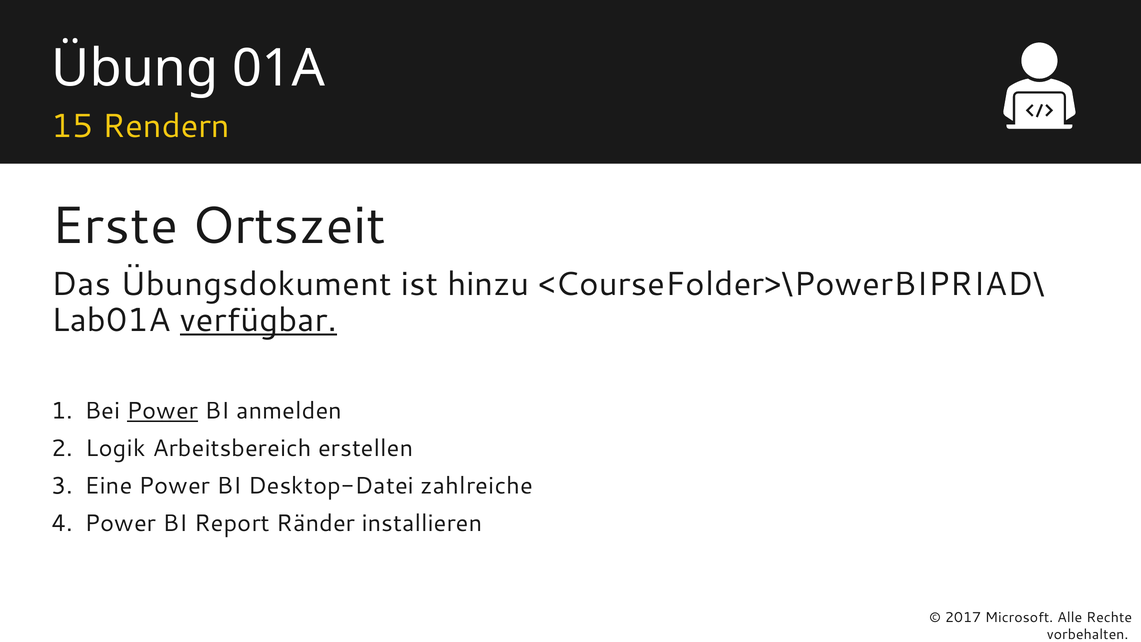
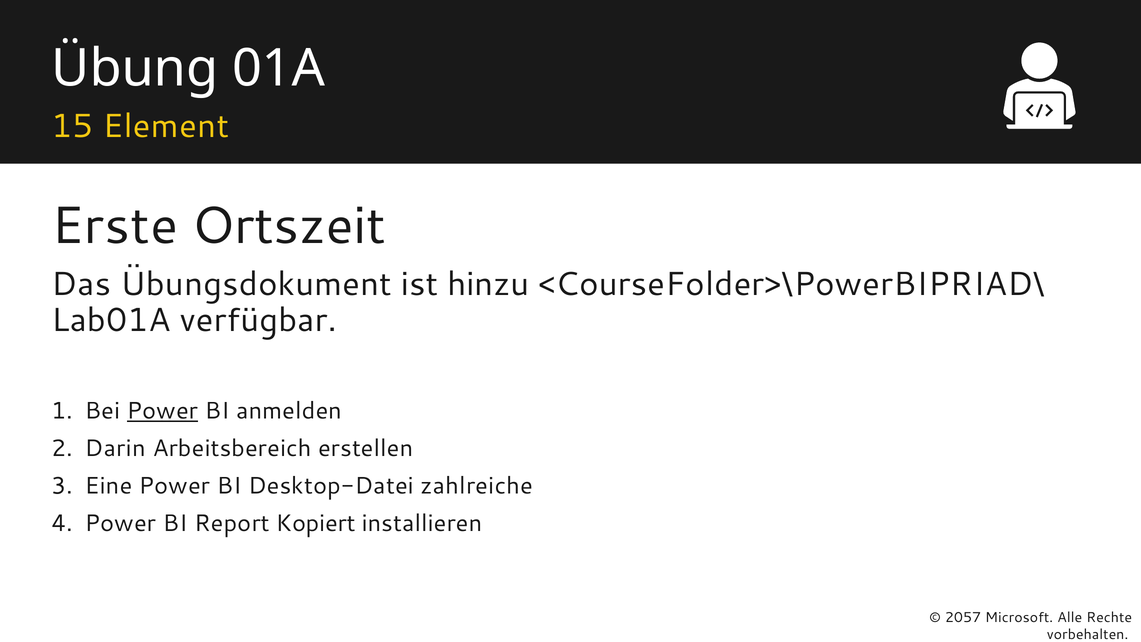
Rendern: Rendern -> Element
verfügbar underline: present -> none
Logik: Logik -> Darin
Ränder: Ränder -> Kopiert
2017: 2017 -> 2057
